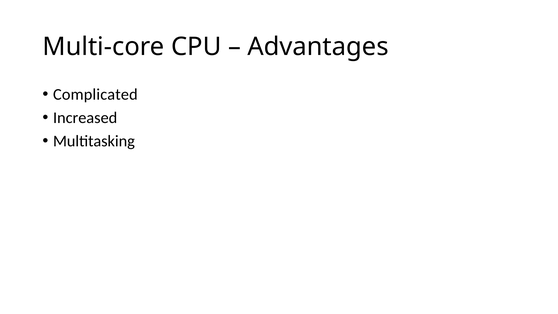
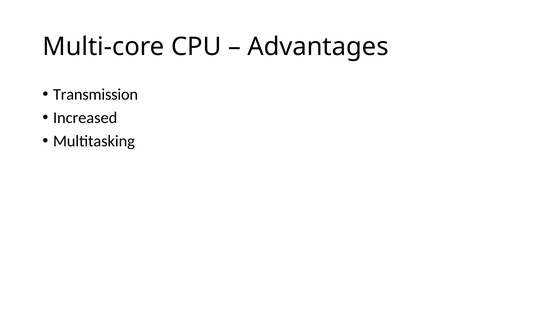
Complicated: Complicated -> Transmission
